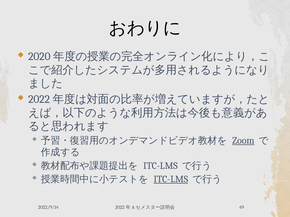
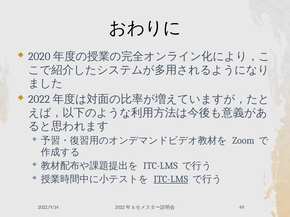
Zoom underline: present -> none
